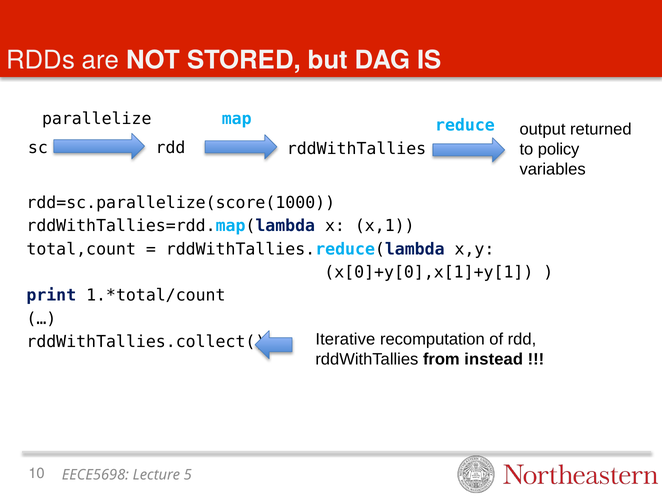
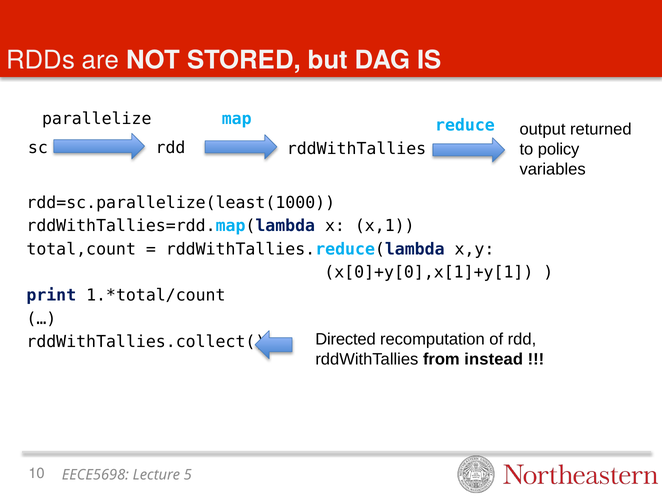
rdd=sc.parallelize(score(1000: rdd=sc.parallelize(score(1000 -> rdd=sc.parallelize(least(1000
Iterative: Iterative -> Directed
